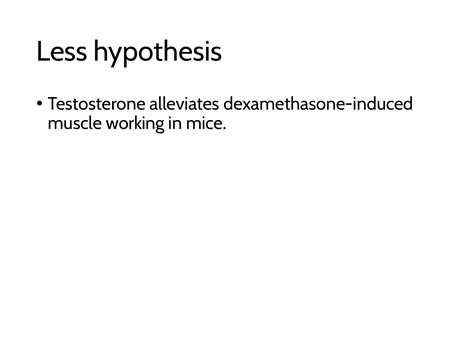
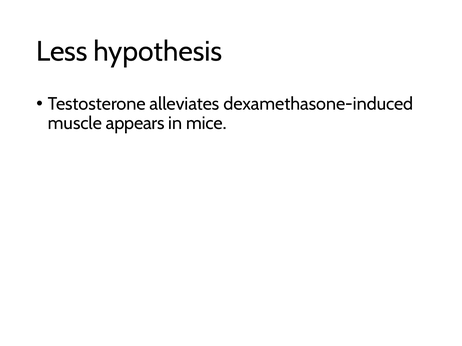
working: working -> appears
